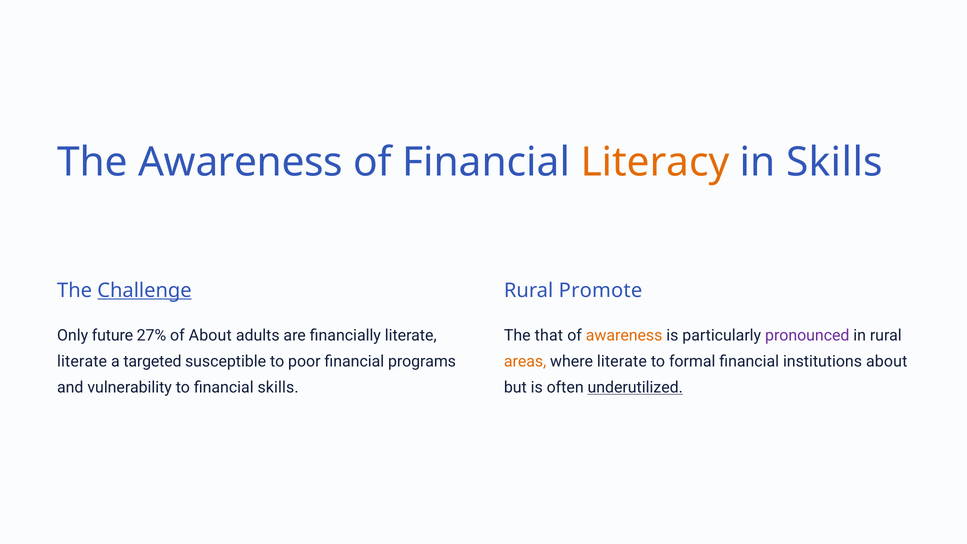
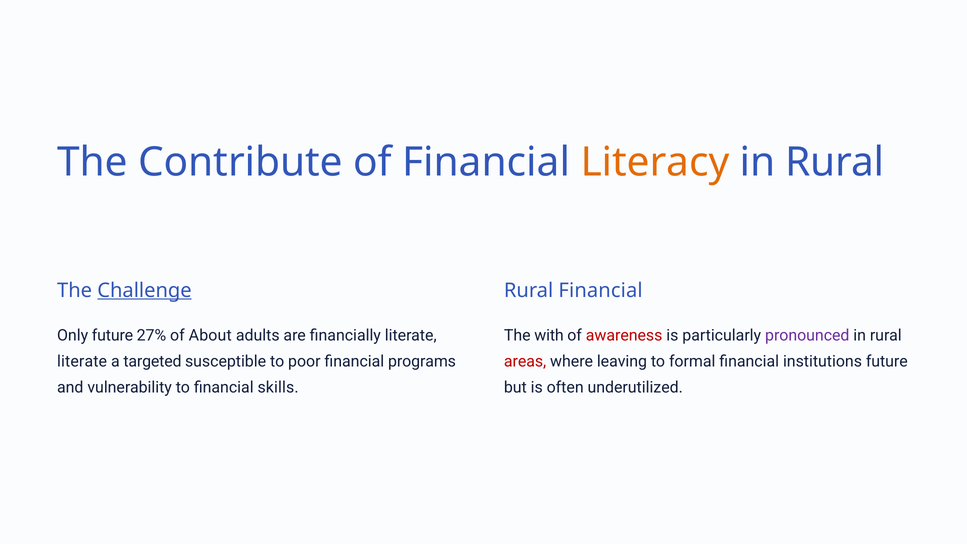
The Awareness: Awareness -> Contribute
Skills at (835, 162): Skills -> Rural
Rural Promote: Promote -> Financial
that: that -> with
awareness at (624, 335) colour: orange -> red
areas colour: orange -> red
where literate: literate -> leaving
institutions about: about -> future
underutilized underline: present -> none
